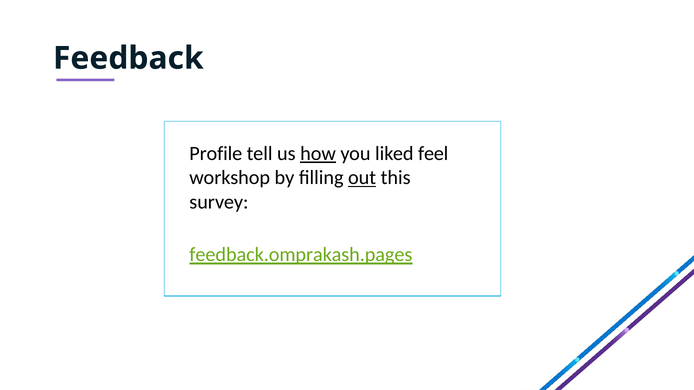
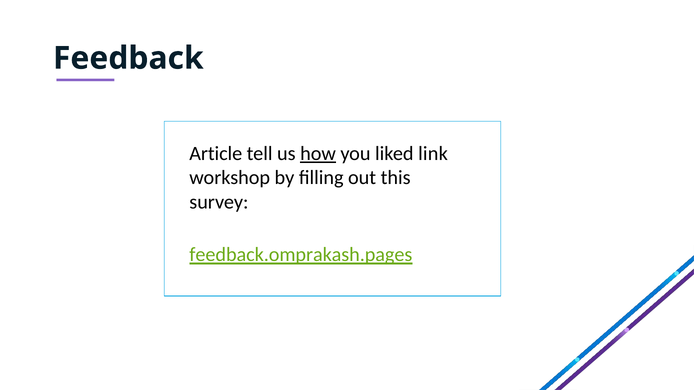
Profile: Profile -> Article
feel: feel -> link
out underline: present -> none
